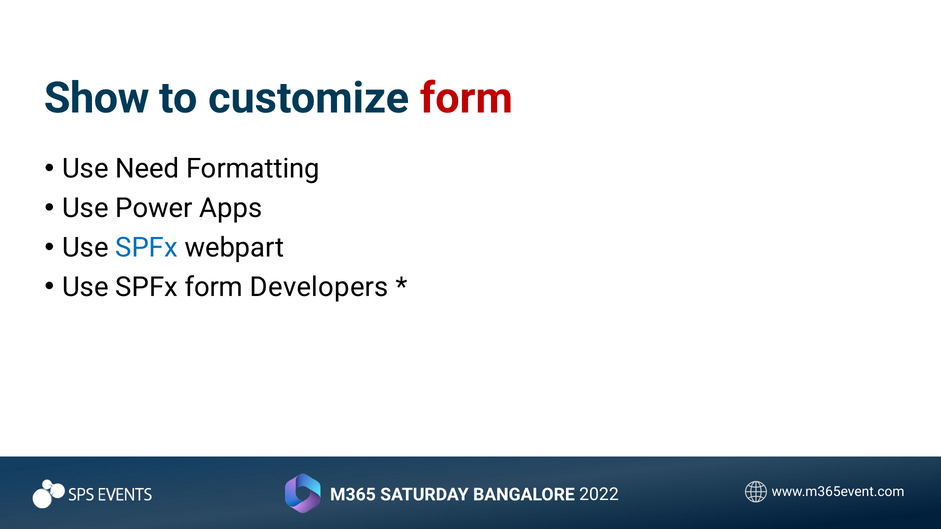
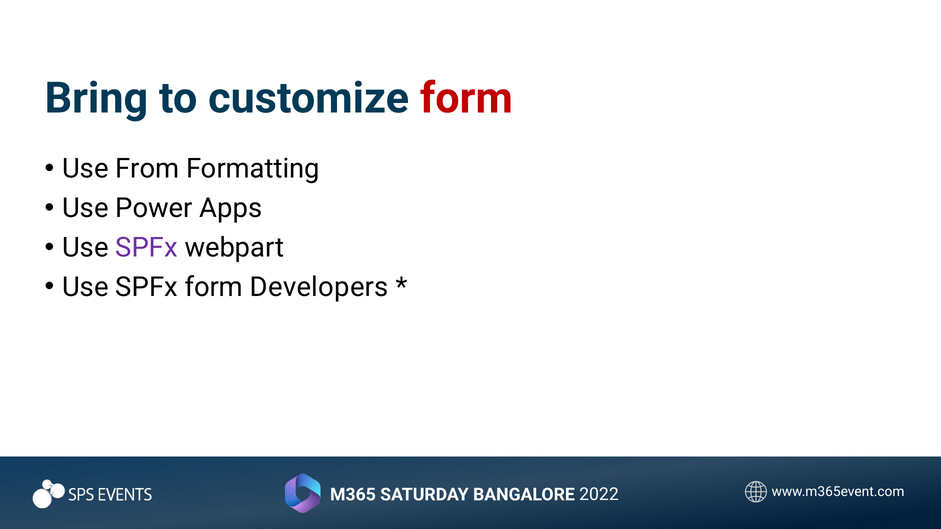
Show: Show -> Bring
Need: Need -> From
SPFx at (147, 248) colour: blue -> purple
